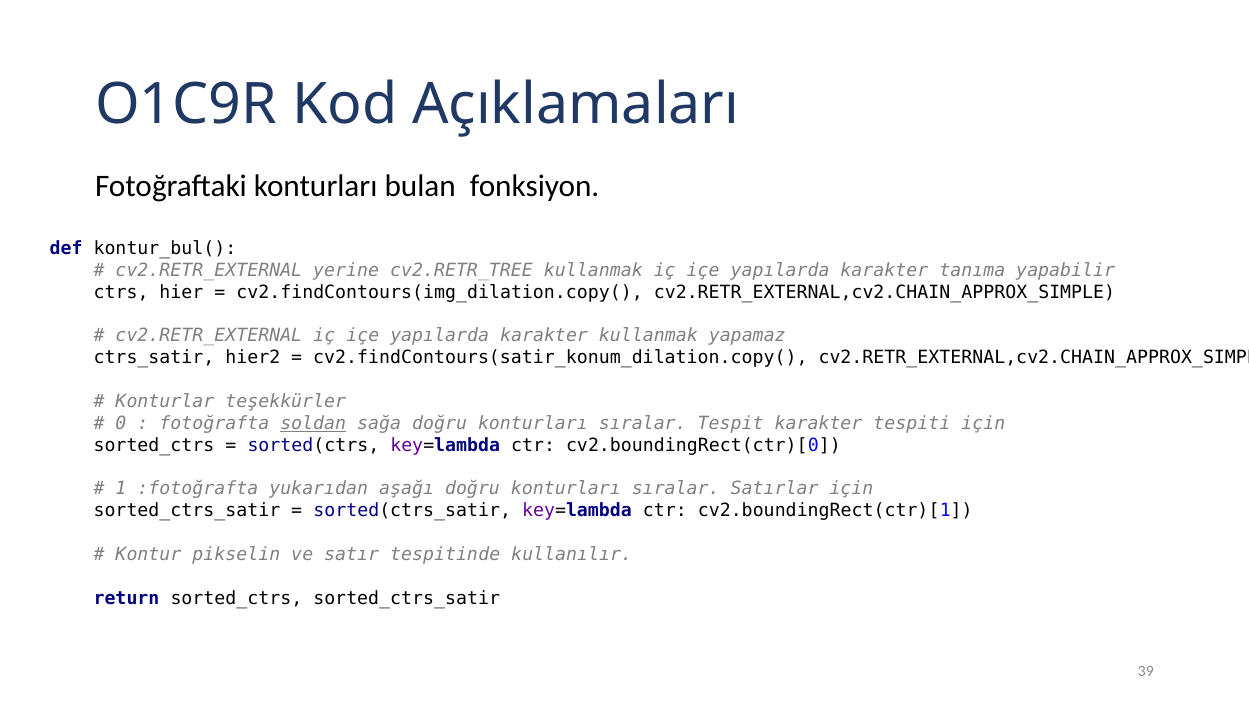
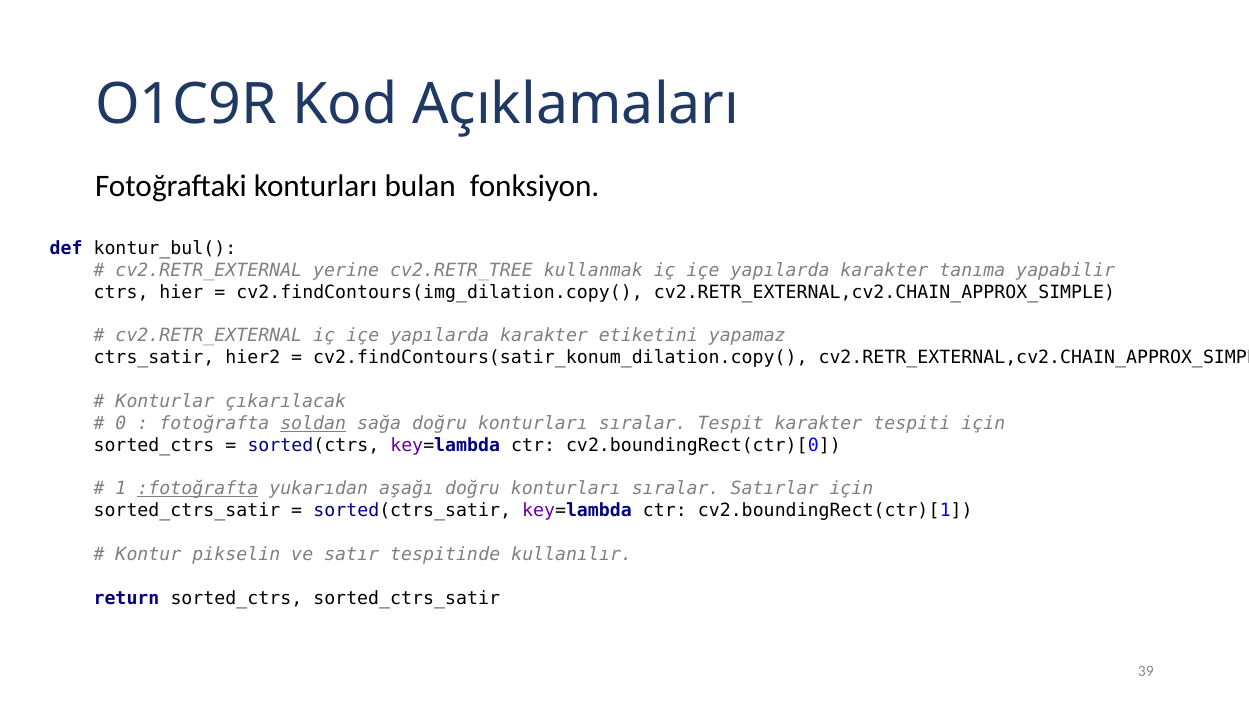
karakter kullanmak: kullanmak -> etiketini
teşekkürler: teşekkürler -> çıkarılacak
:fotoğrafta underline: none -> present
